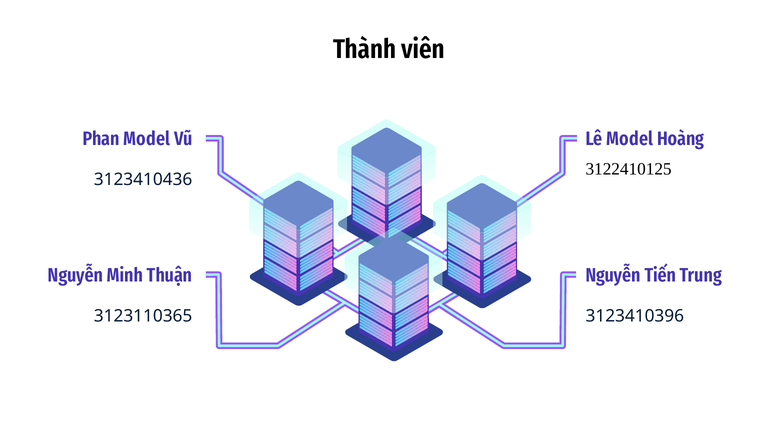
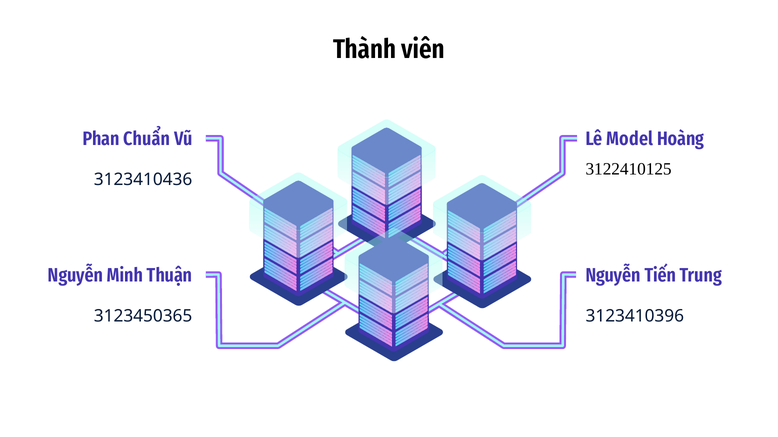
Phan Model: Model -> Chuẩn
3123110365: 3123110365 -> 3123450365
